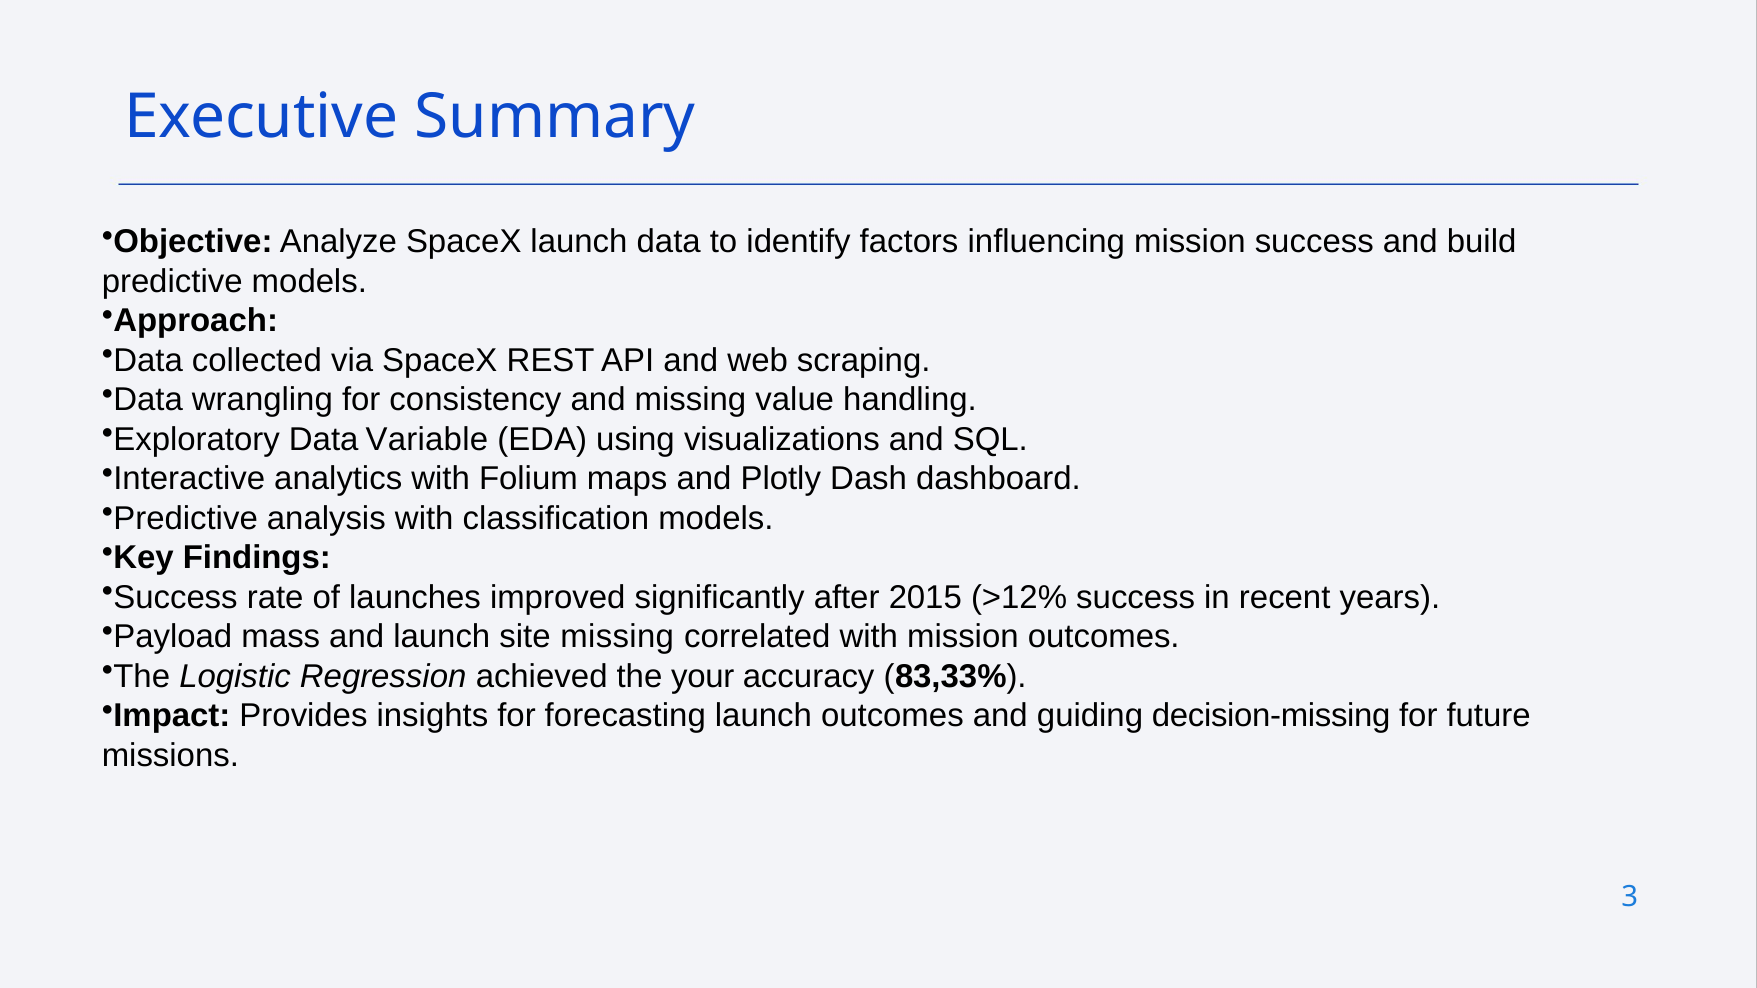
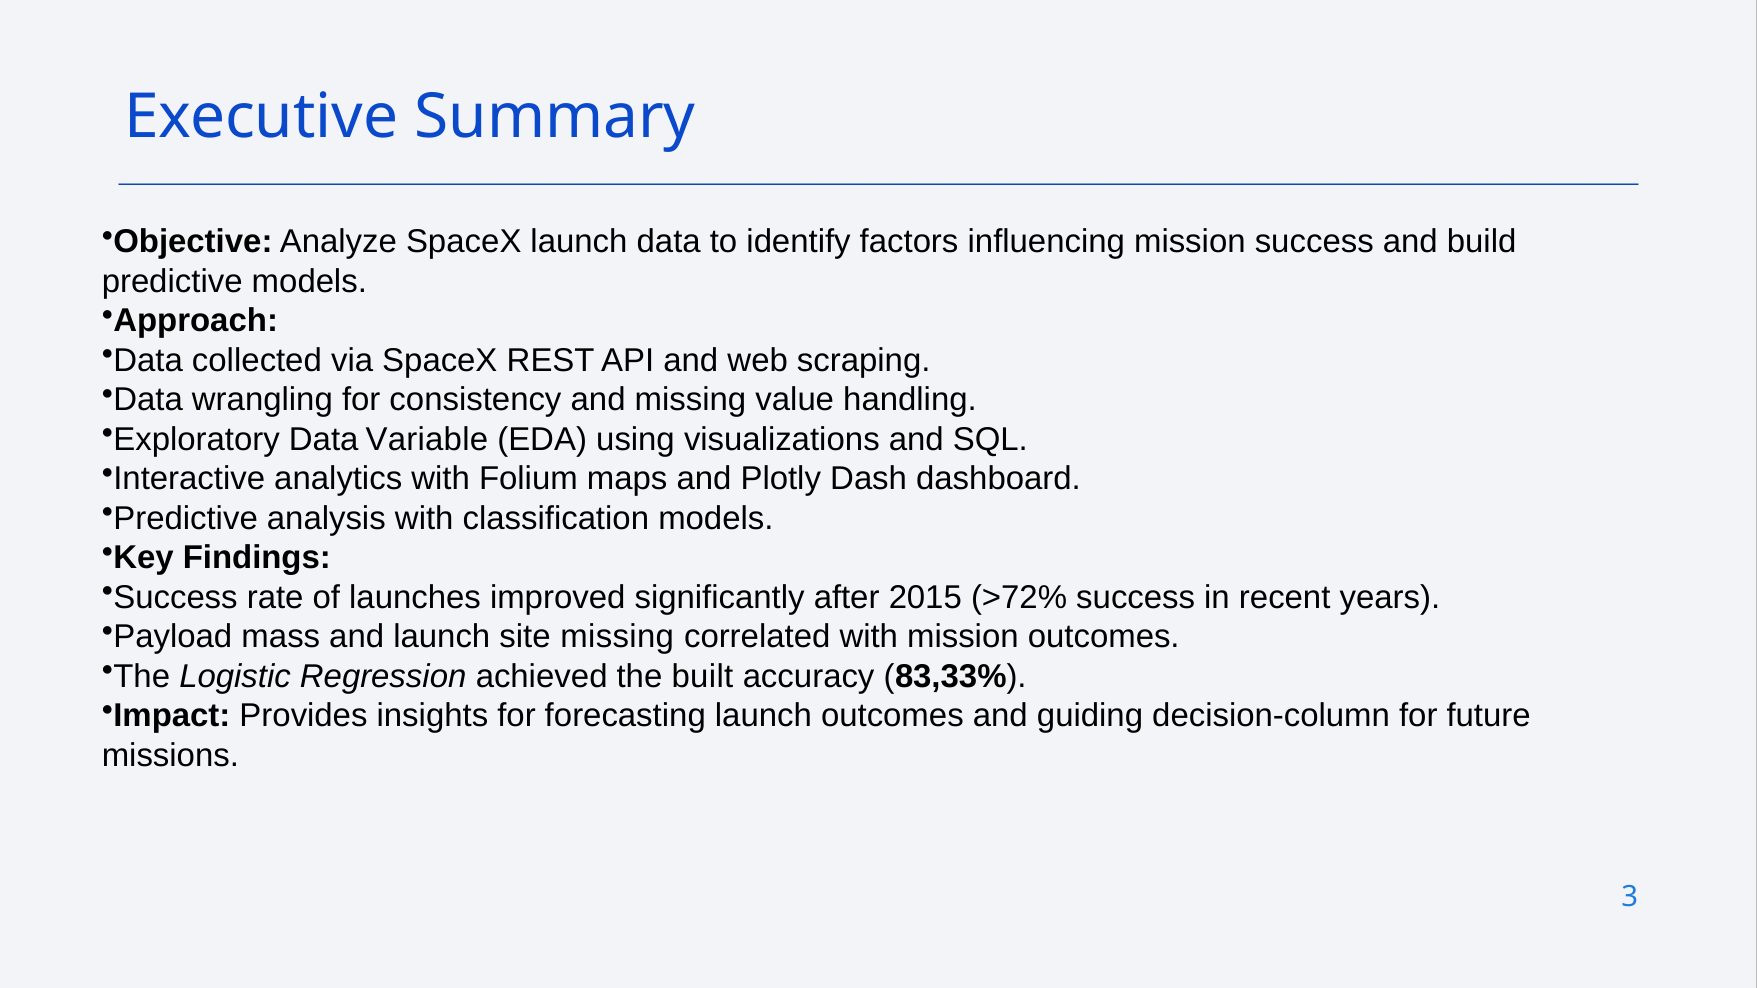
>12%: >12% -> >72%
your: your -> built
decision-missing: decision-missing -> decision-column
